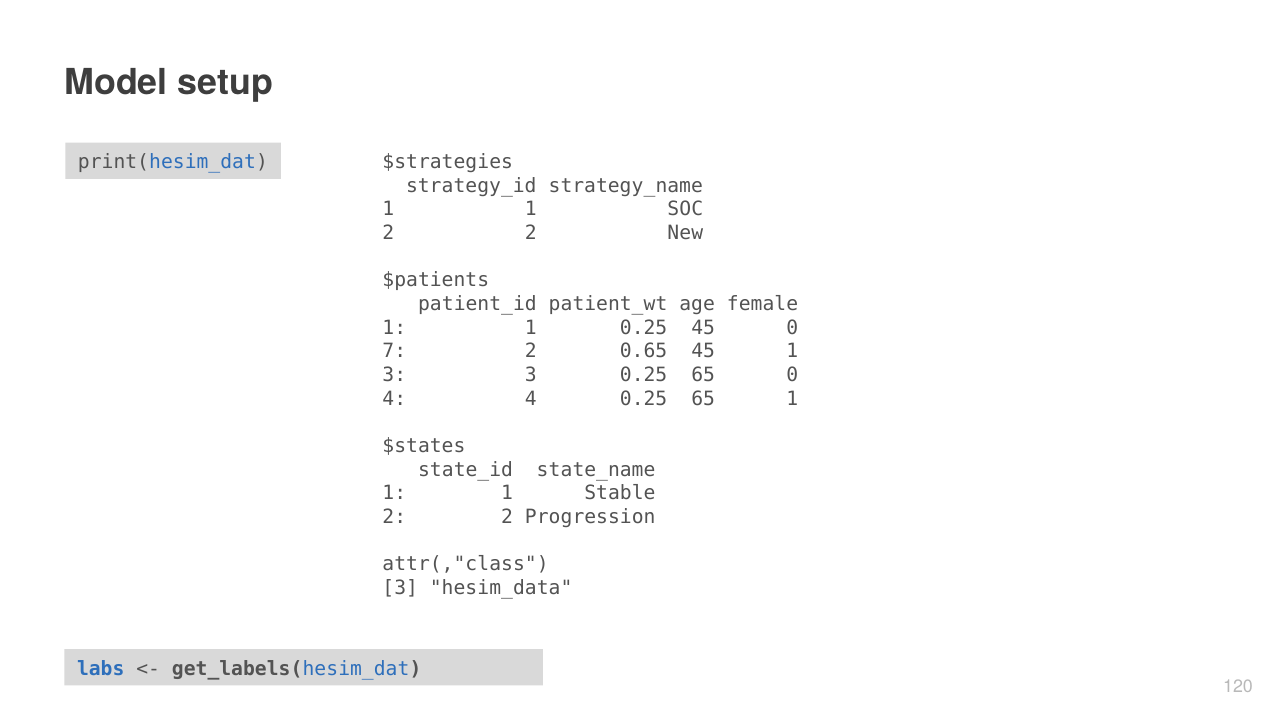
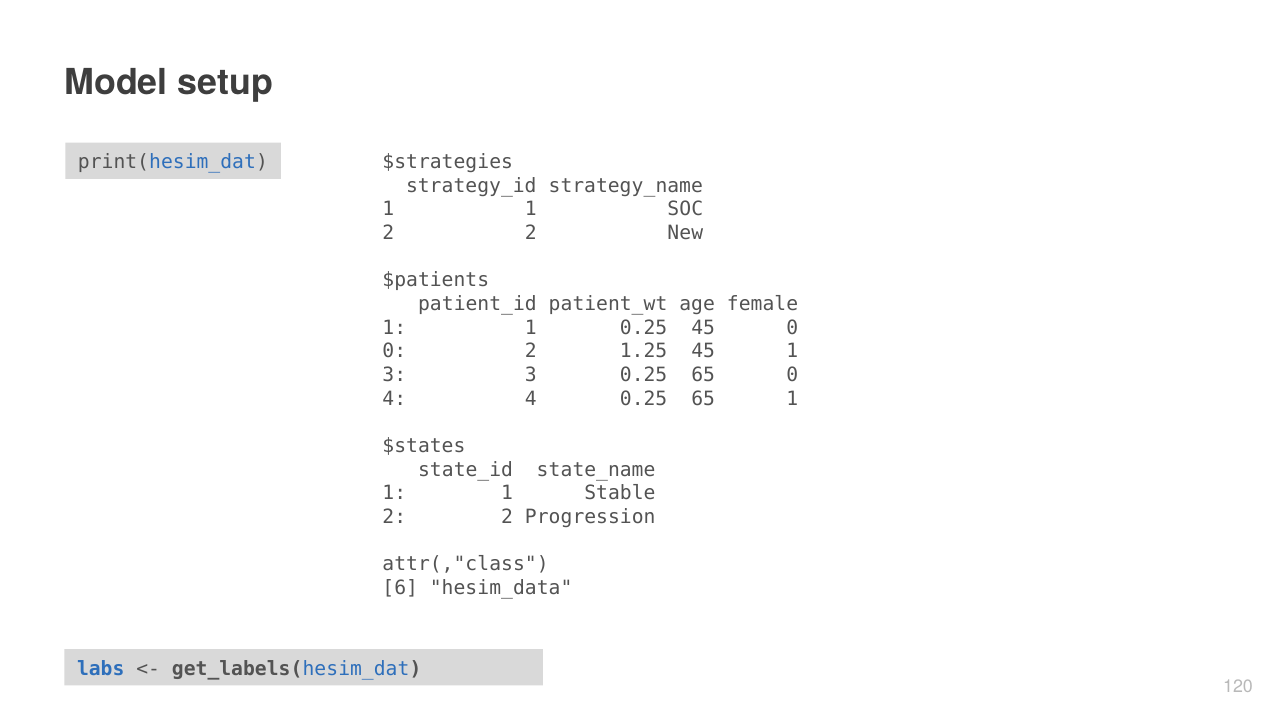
7 at (394, 351): 7 -> 0
0.65: 0.65 -> 1.25
3 at (400, 587): 3 -> 6
